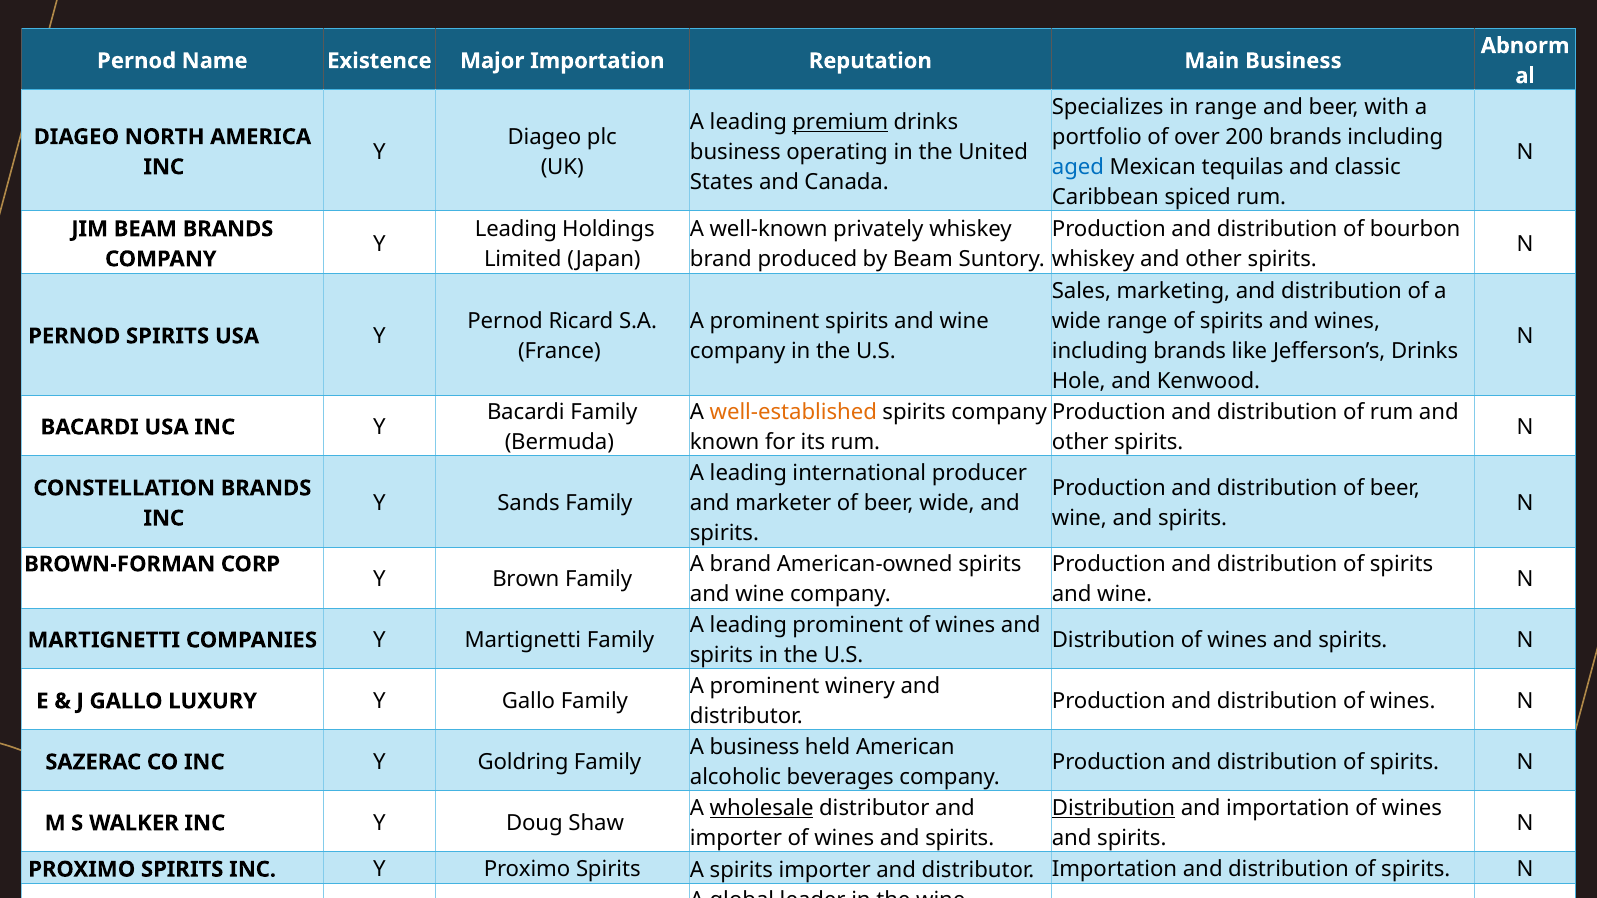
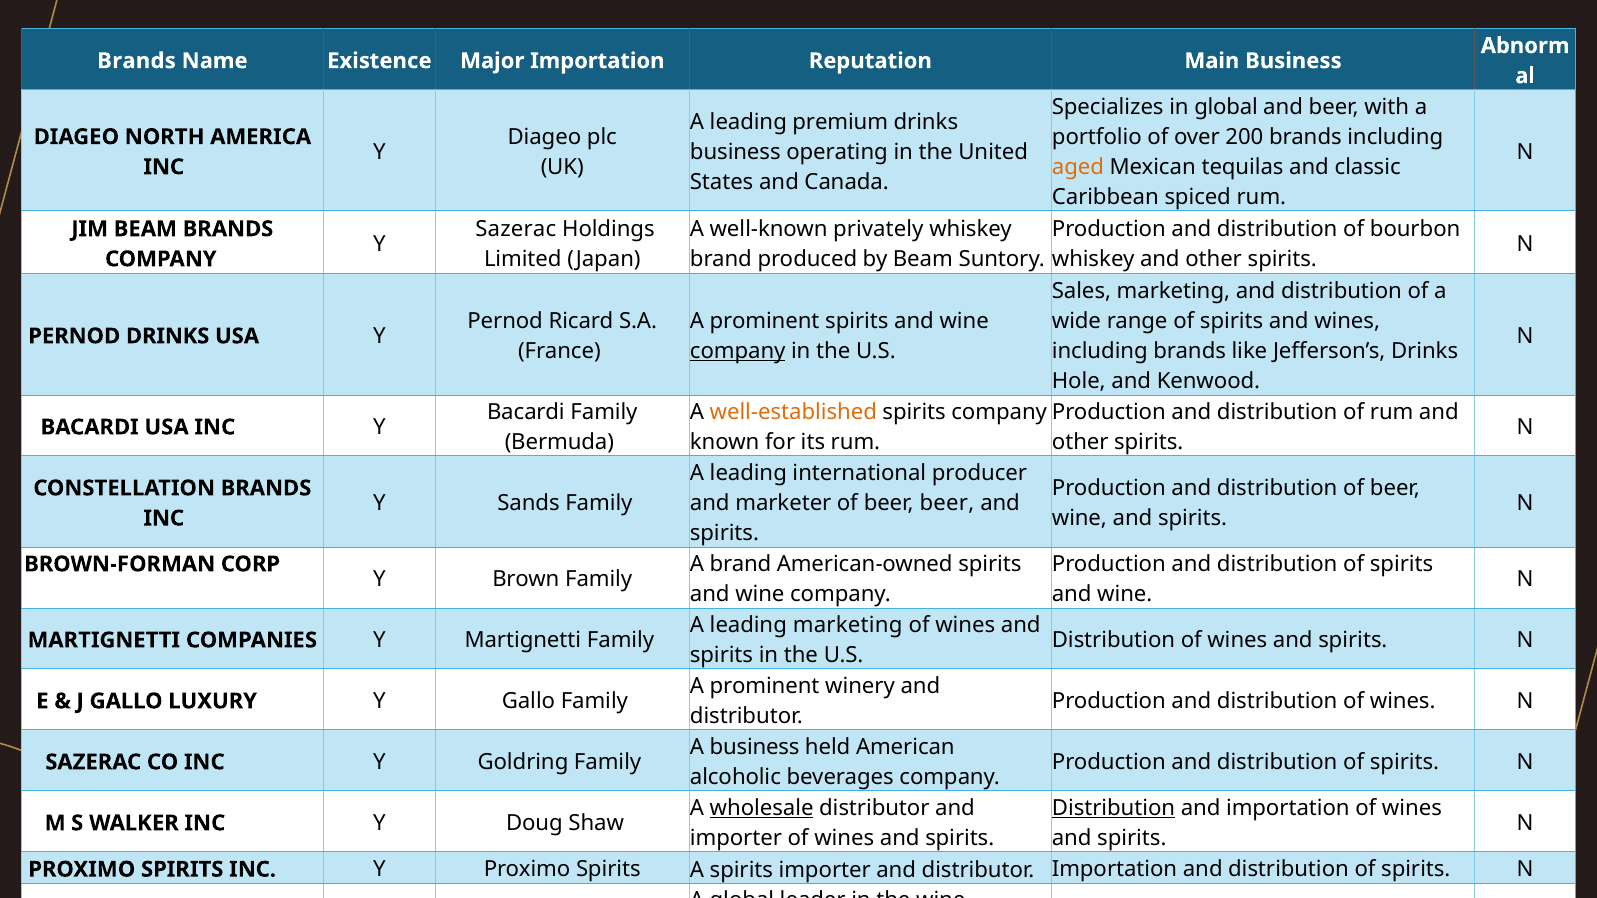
Pernod at (137, 61): Pernod -> Brands
in range: range -> global
premium underline: present -> none
aged colour: blue -> orange
Leading at (516, 229): Leading -> Sazerac
PERNOD SPIRITS: SPIRITS -> DRINKS
company at (738, 351) underline: none -> present
beer wide: wide -> beer
leading prominent: prominent -> marketing
